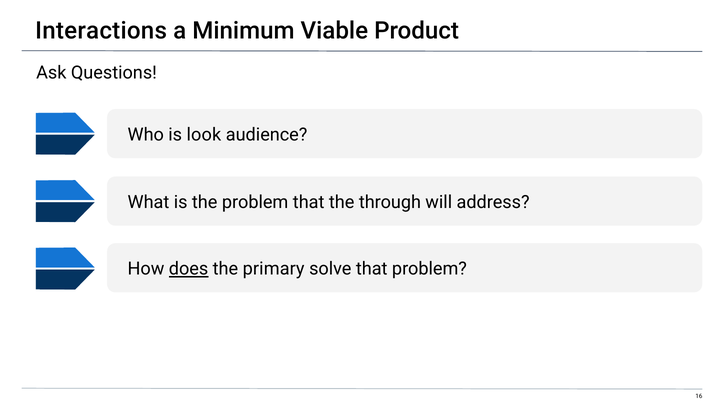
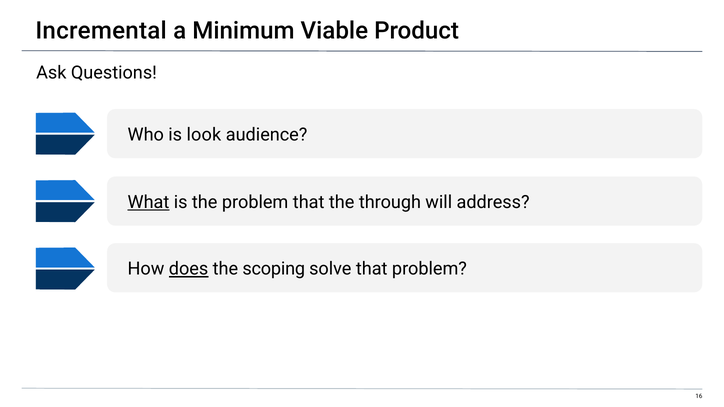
Interactions: Interactions -> Incremental
What underline: none -> present
primary: primary -> scoping
